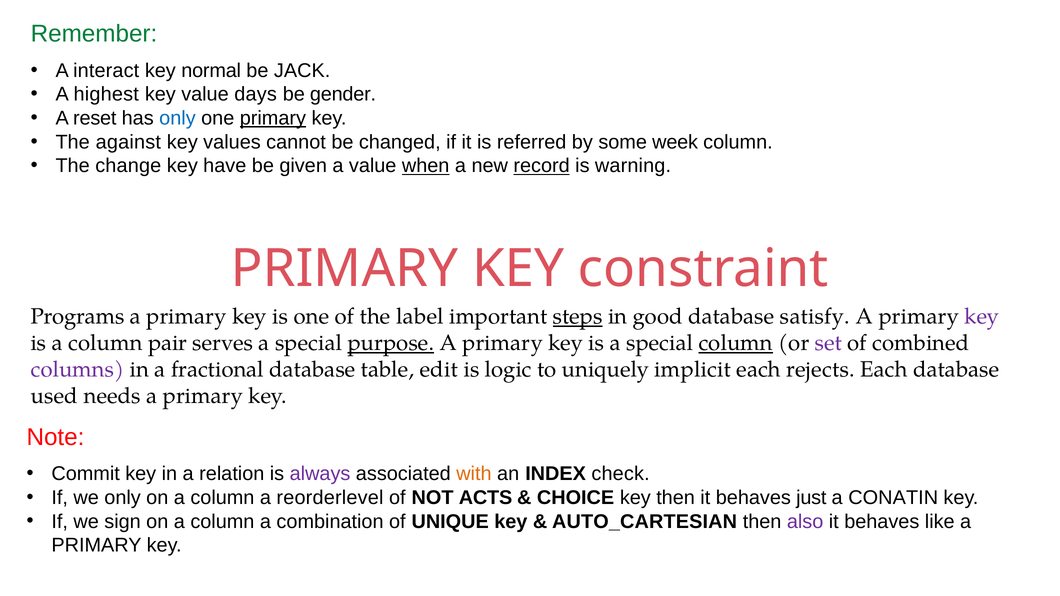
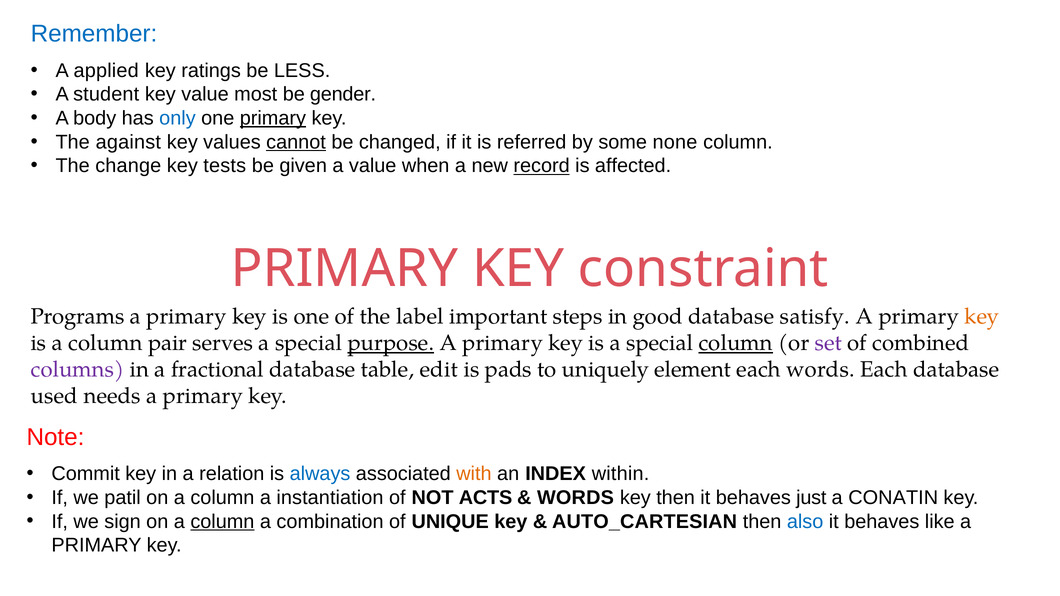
Remember colour: green -> blue
interact: interact -> applied
normal: normal -> ratings
JACK: JACK -> LESS
highest: highest -> student
days: days -> most
reset: reset -> body
cannot underline: none -> present
week: week -> none
have: have -> tests
when underline: present -> none
warning: warning -> affected
steps underline: present -> none
key at (982, 317) colour: purple -> orange
logic: logic -> pads
implicit: implicit -> element
each rejects: rejects -> words
always colour: purple -> blue
check: check -> within
we only: only -> patil
reorderlevel: reorderlevel -> instantiation
CHOICE at (576, 498): CHOICE -> WORDS
column at (222, 522) underline: none -> present
also colour: purple -> blue
